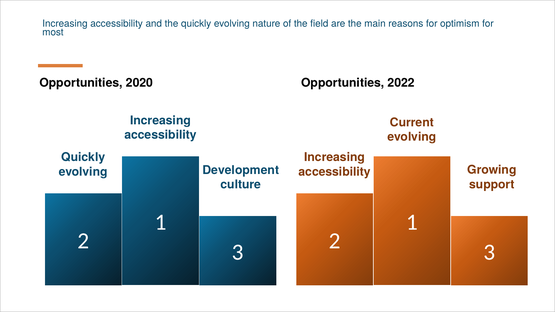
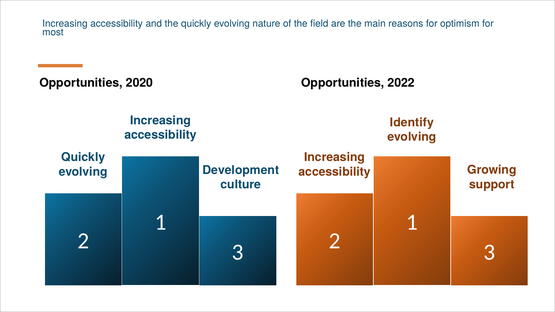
Current: Current -> Identify
